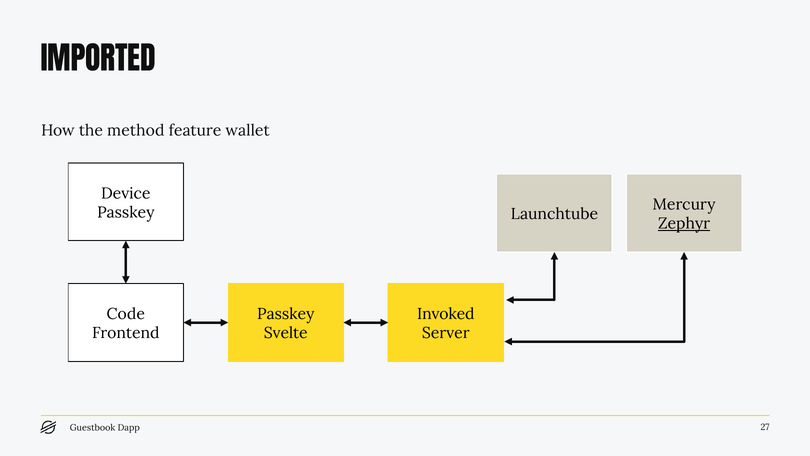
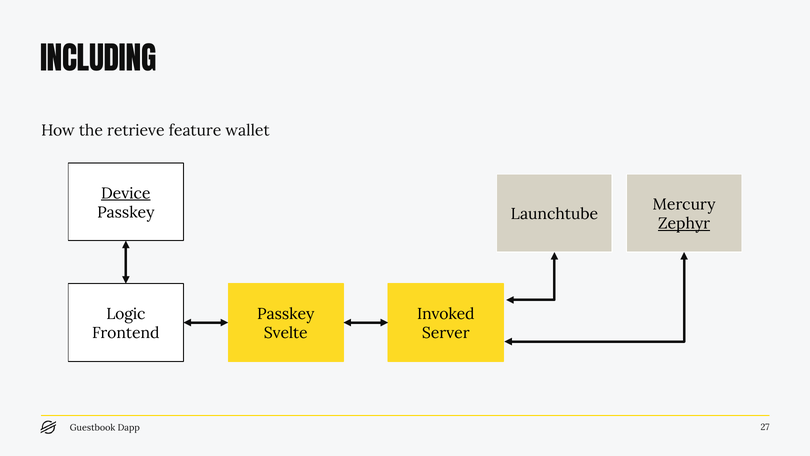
IMPORTED: IMPORTED -> INCLUDING
method: method -> retrieve
Device underline: none -> present
Code: Code -> Logic
